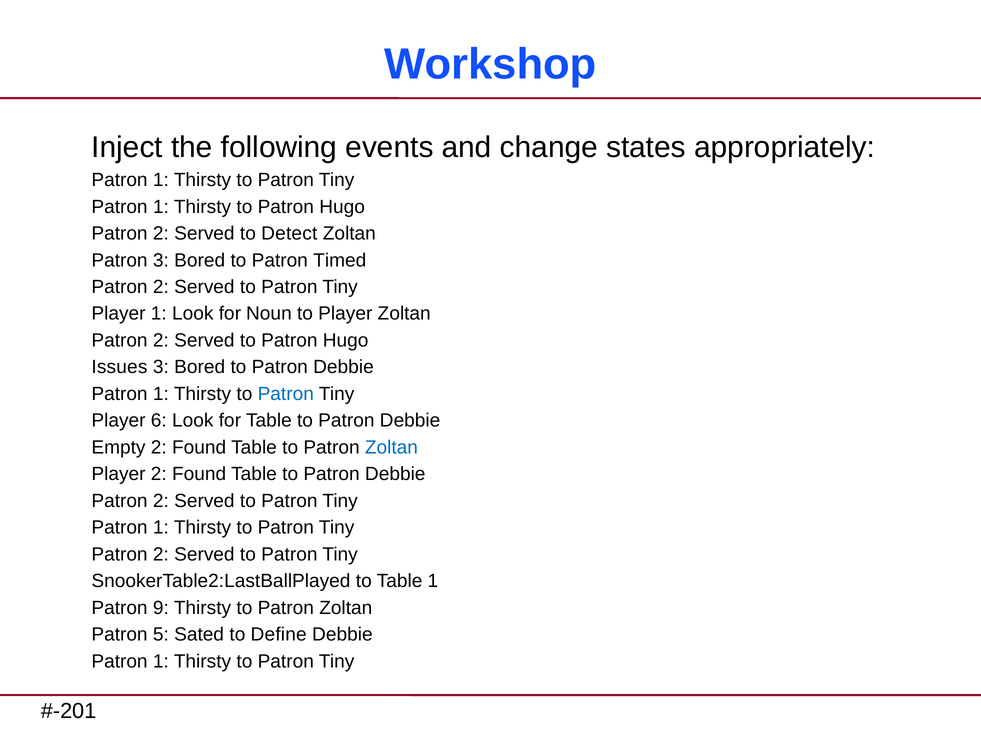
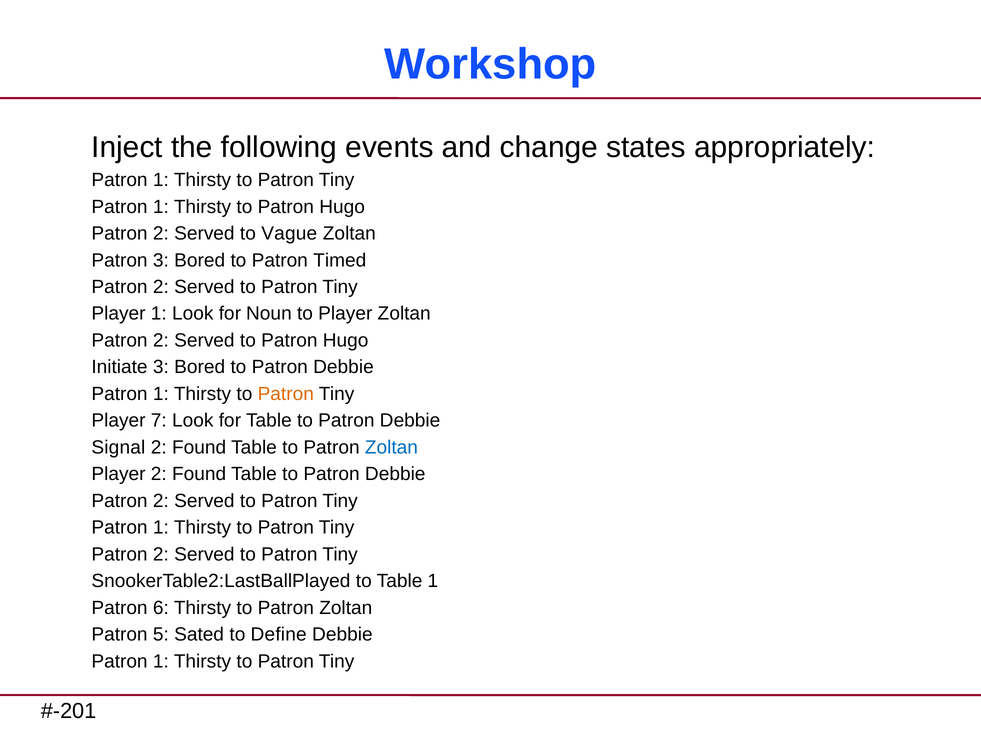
Detect: Detect -> Vague
Issues: Issues -> Initiate
Patron at (286, 394) colour: blue -> orange
6: 6 -> 7
Empty: Empty -> Signal
9: 9 -> 6
